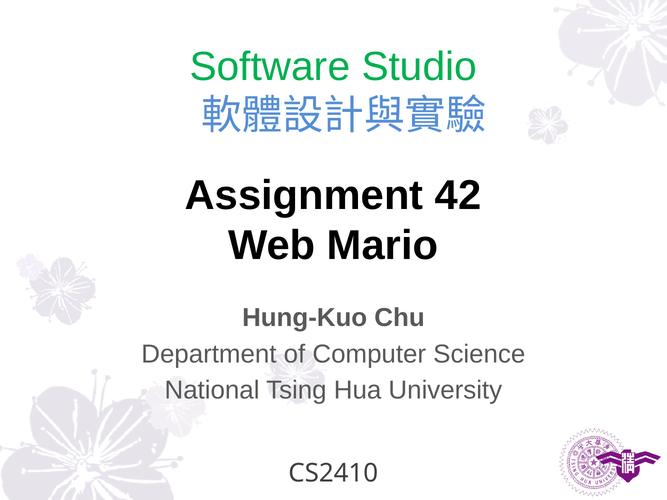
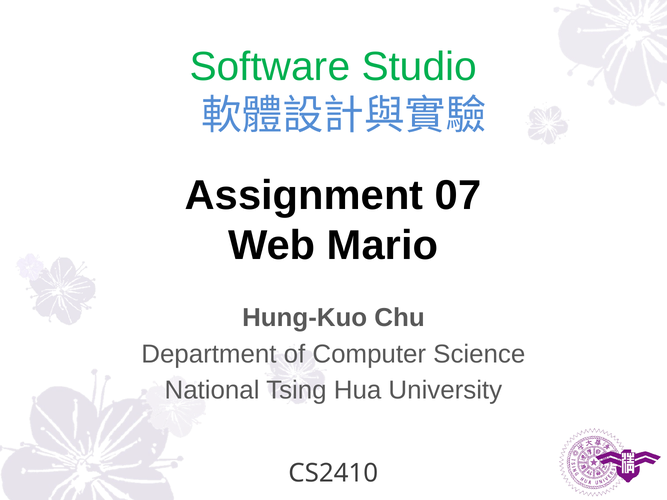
42: 42 -> 07
